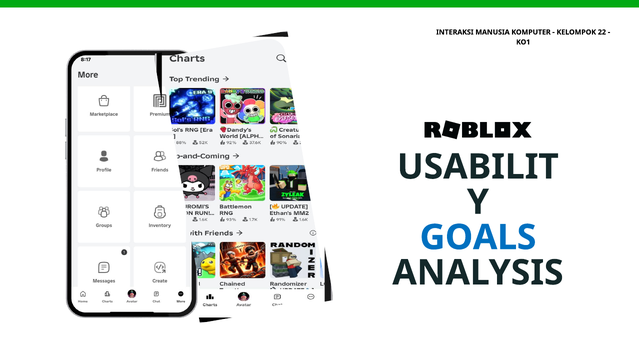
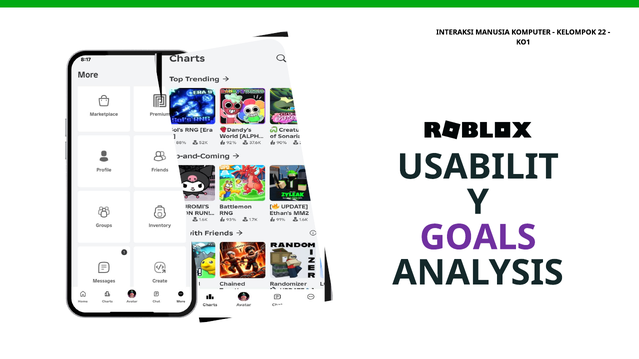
GOALS colour: blue -> purple
